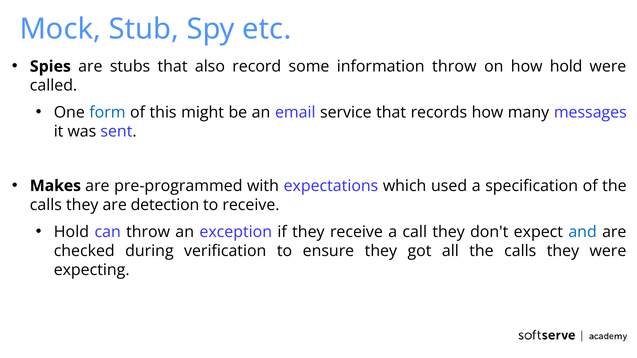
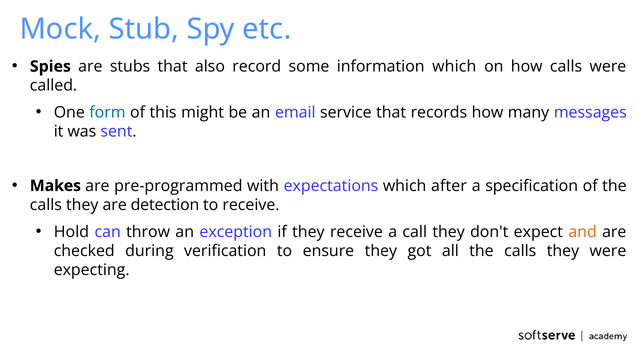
information throw: throw -> which
how hold: hold -> calls
used: used -> after
and colour: blue -> orange
